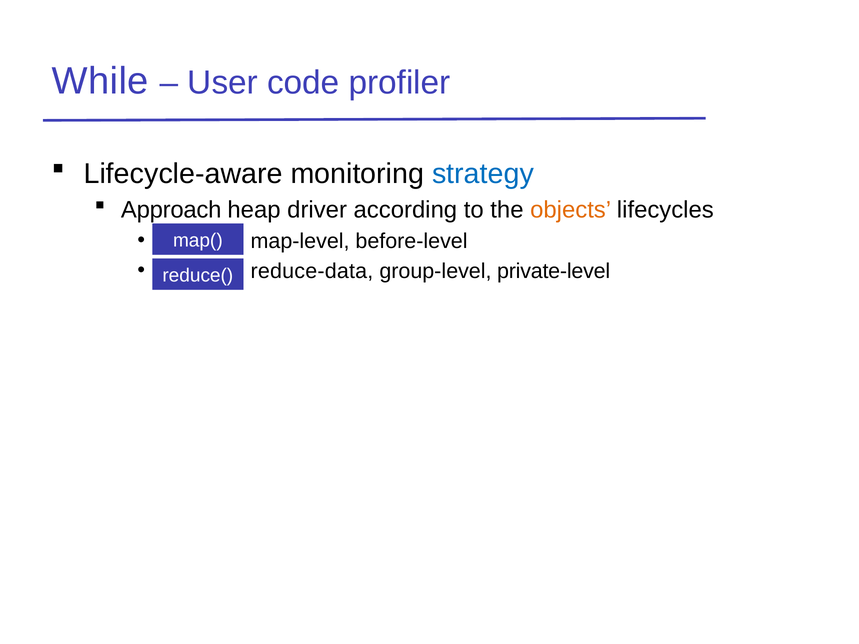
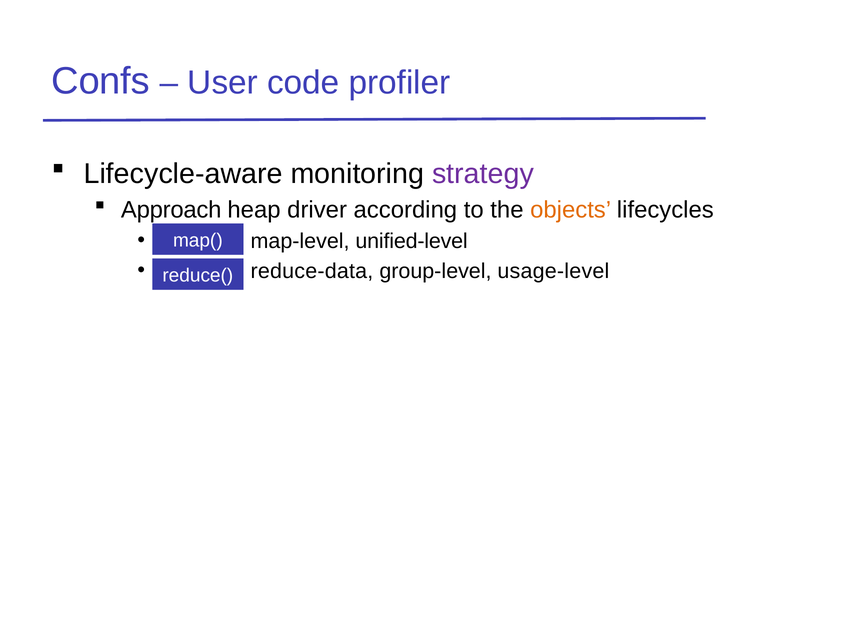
While: While -> Confs
strategy colour: blue -> purple
before-level: before-level -> unified-level
private-level: private-level -> usage-level
